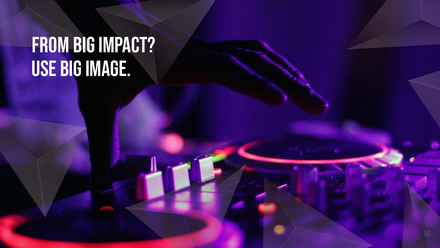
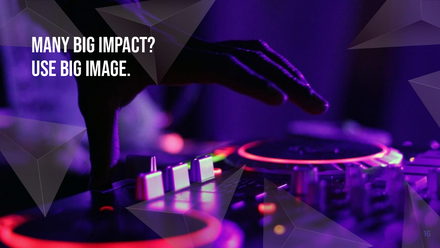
From: From -> Many
